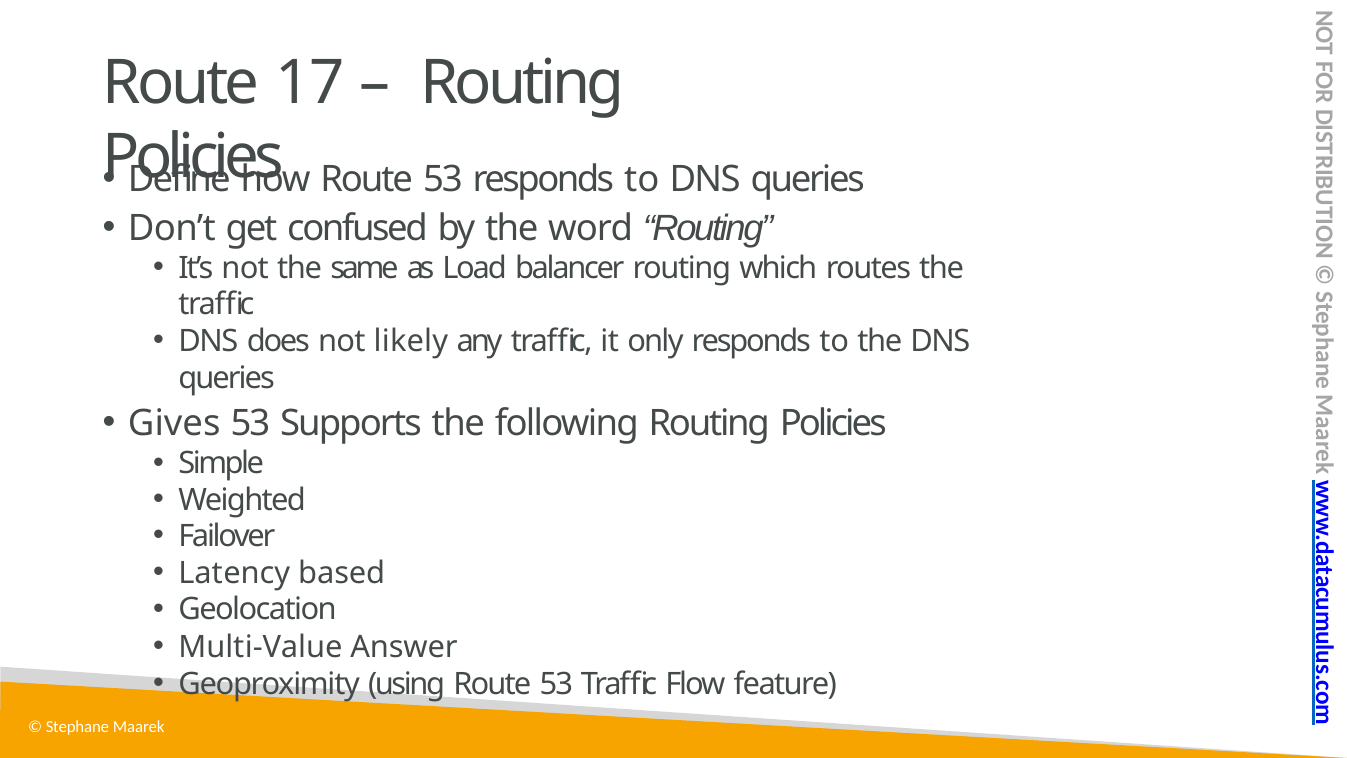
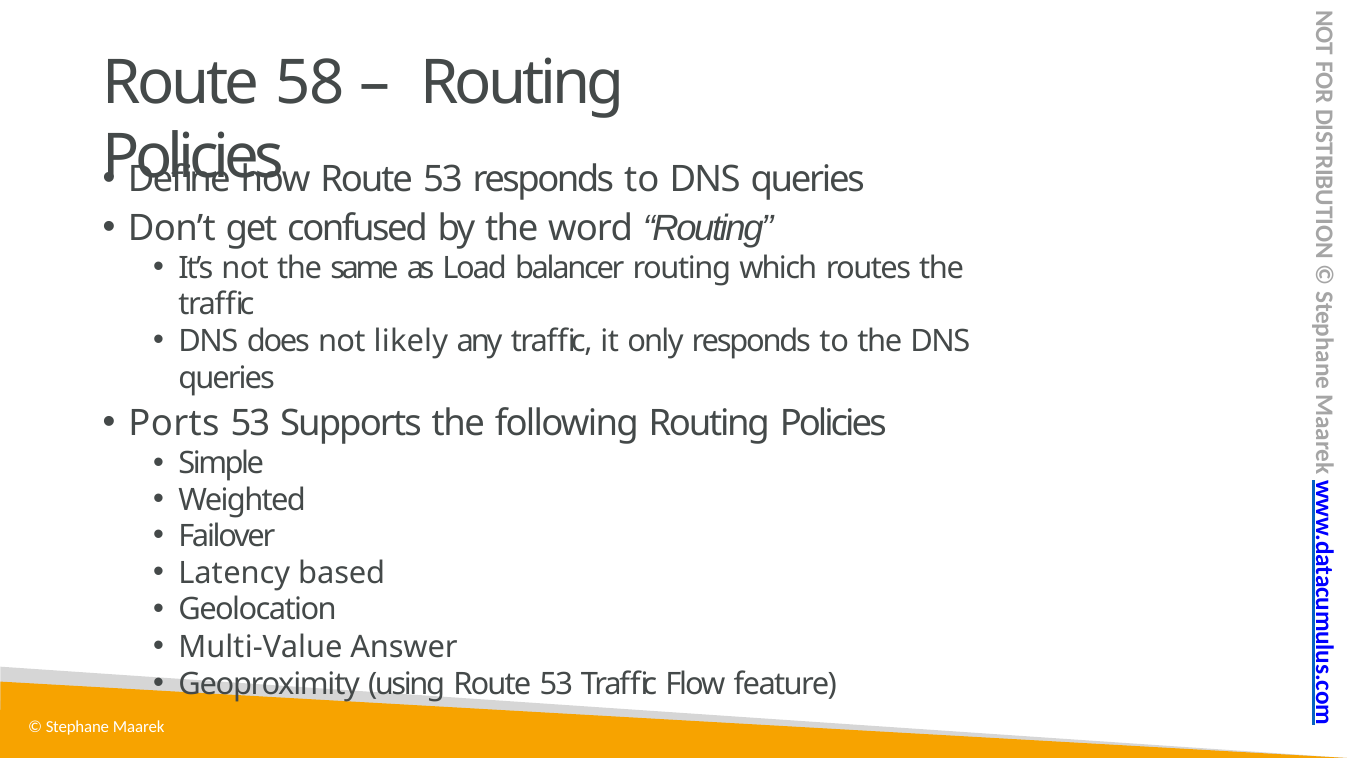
17: 17 -> 58
Gives: Gives -> Ports
